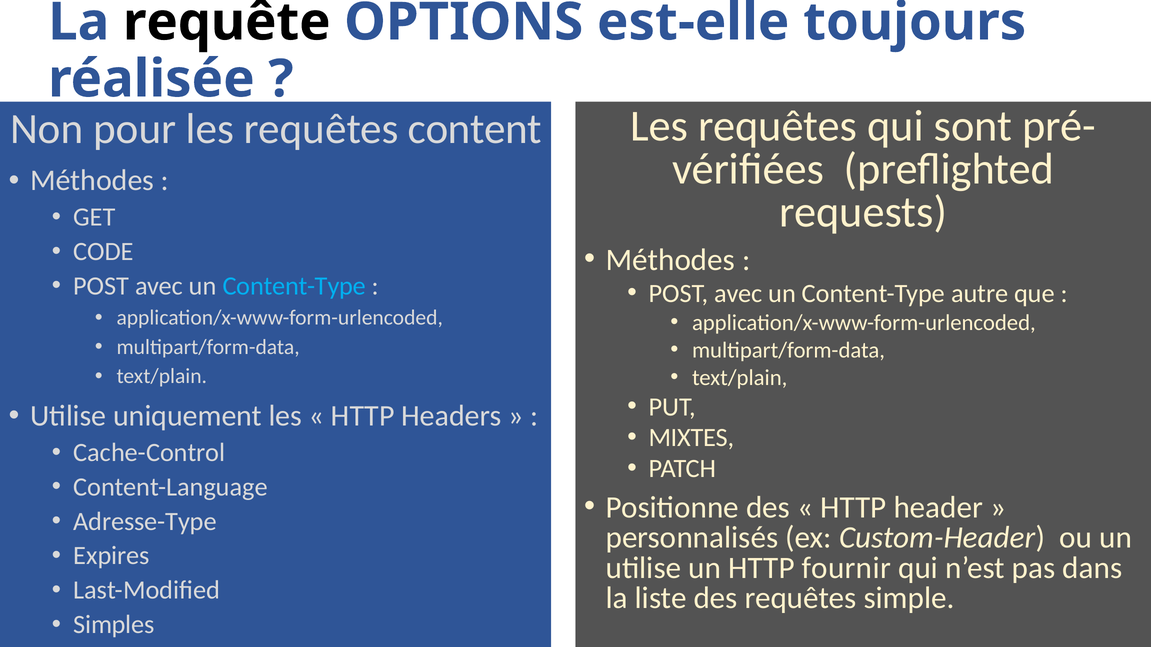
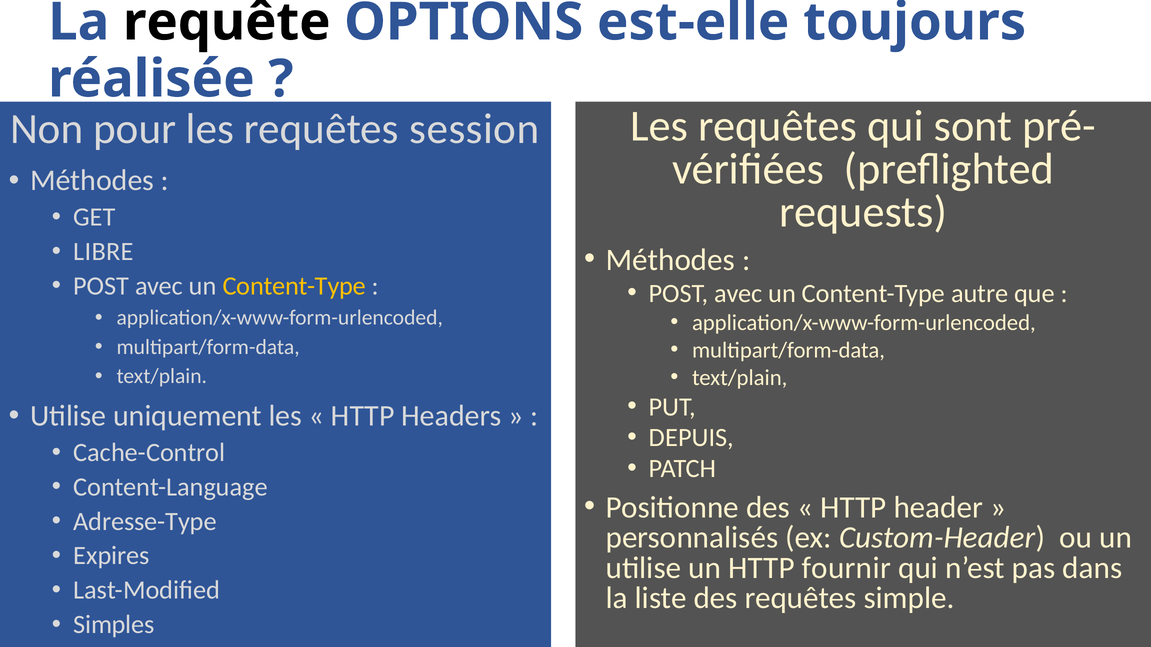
content: content -> session
CODE: CODE -> LIBRE
Content-Type at (294, 286) colour: light blue -> yellow
MIXTES: MIXTES -> DEPUIS
